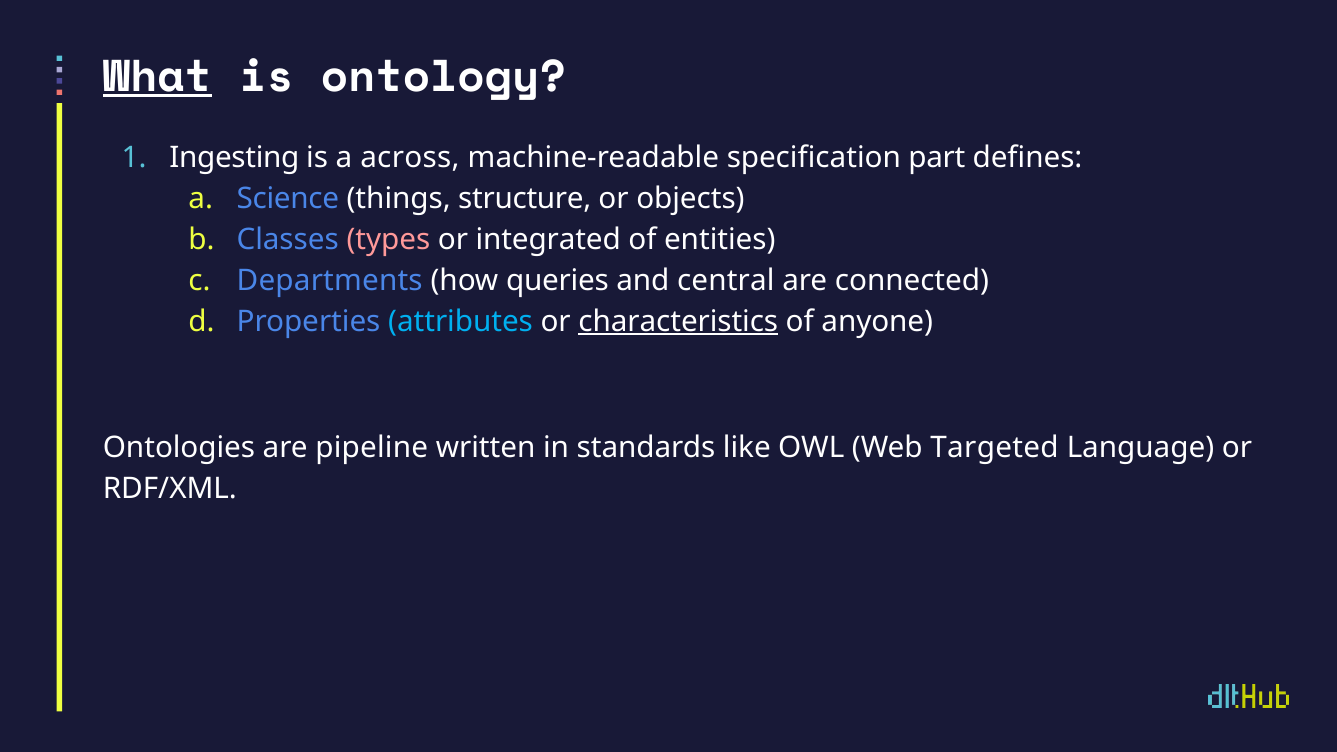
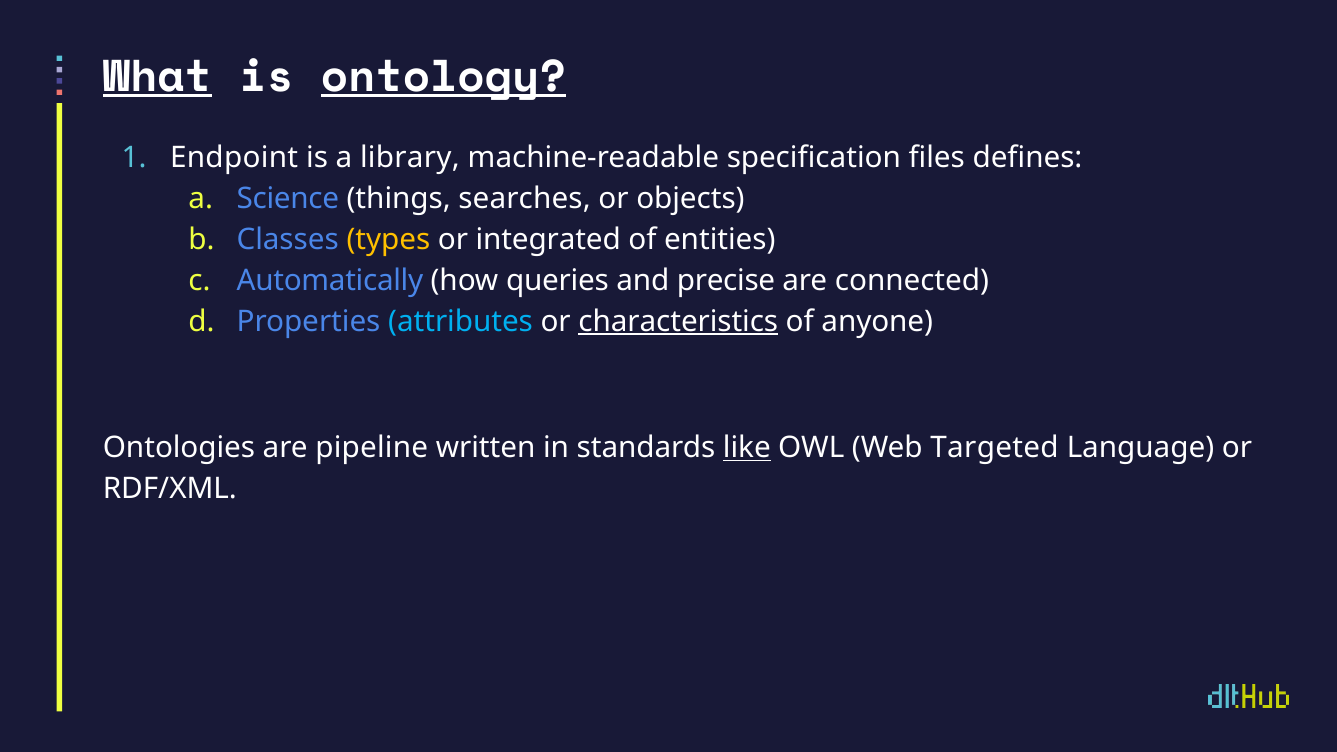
ontology underline: none -> present
Ingesting: Ingesting -> Endpoint
across: across -> library
part: part -> files
structure: structure -> searches
types colour: pink -> yellow
Departments: Departments -> Automatically
central: central -> precise
like underline: none -> present
